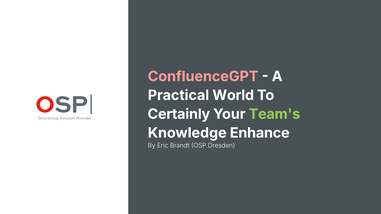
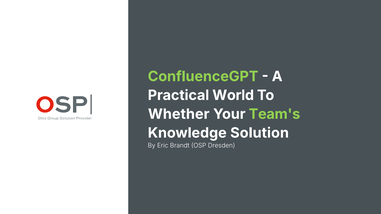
ConfluenceGPT colour: pink -> light green
Certainly: Certainly -> Whether
Enhance: Enhance -> Solution
